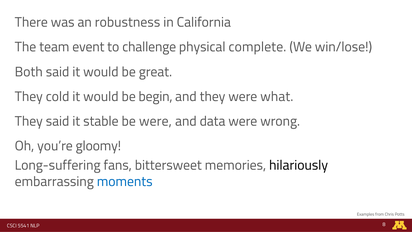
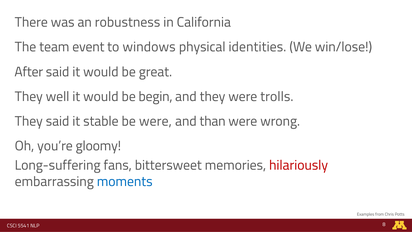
challenge: challenge -> windows
complete: complete -> identities
Both: Both -> After
cold: cold -> well
what: what -> trolls
data: data -> than
hilariously colour: black -> red
